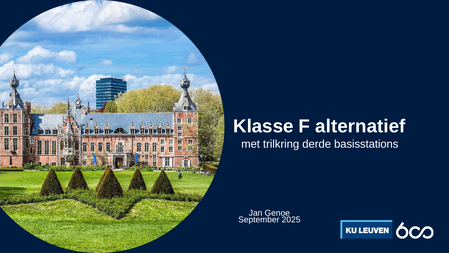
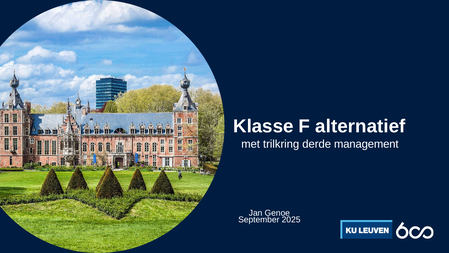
basisstations: basisstations -> management
